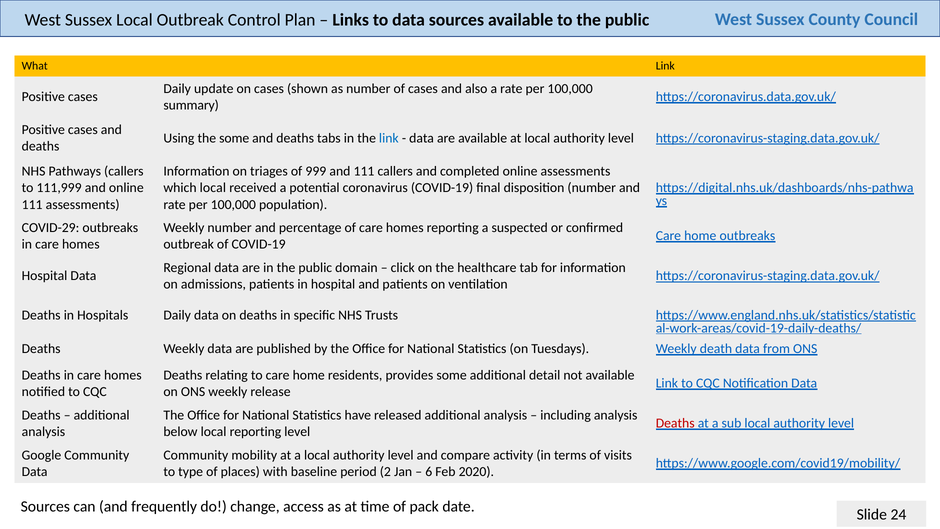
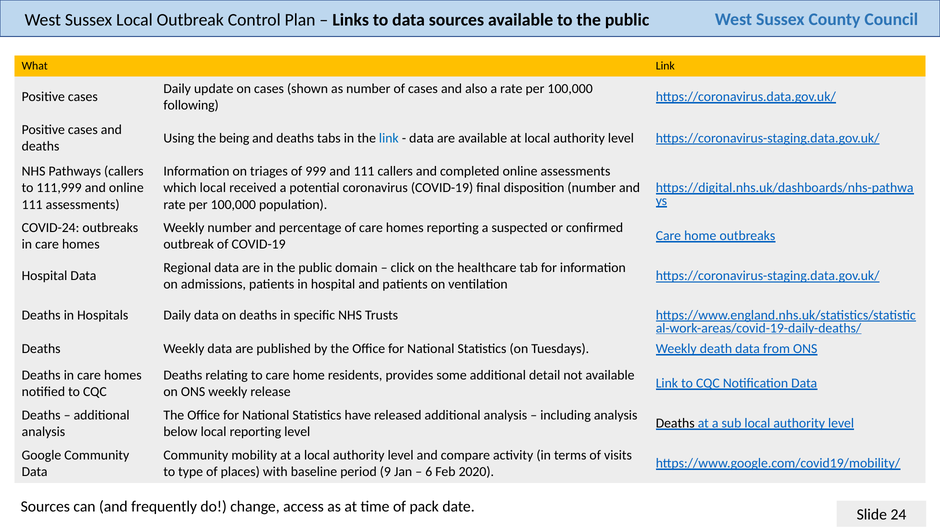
summary: summary -> following
the some: some -> being
COVID-29: COVID-29 -> COVID-24
Deaths at (675, 423) colour: red -> black
2: 2 -> 9
